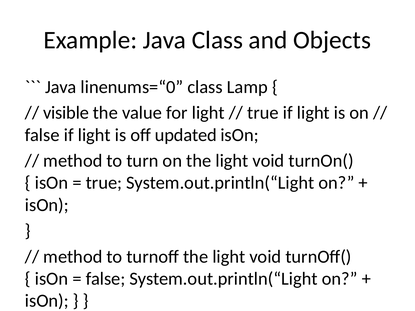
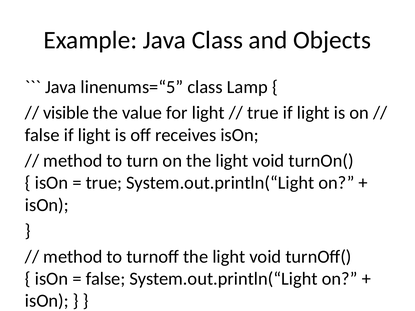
linenums=“0: linenums=“0 -> linenums=“5
updated: updated -> receives
